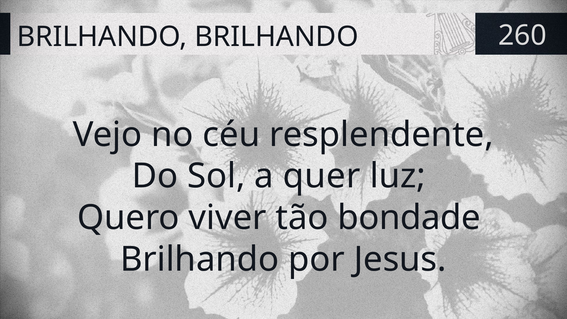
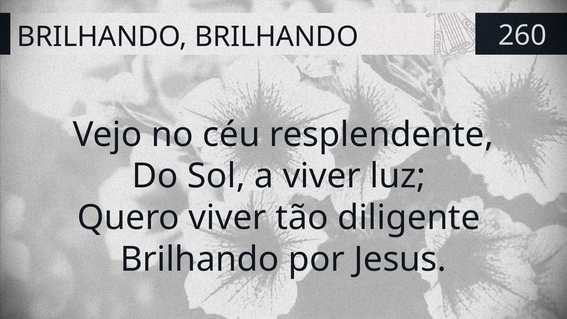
a quer: quer -> viver
bondade: bondade -> diligente
